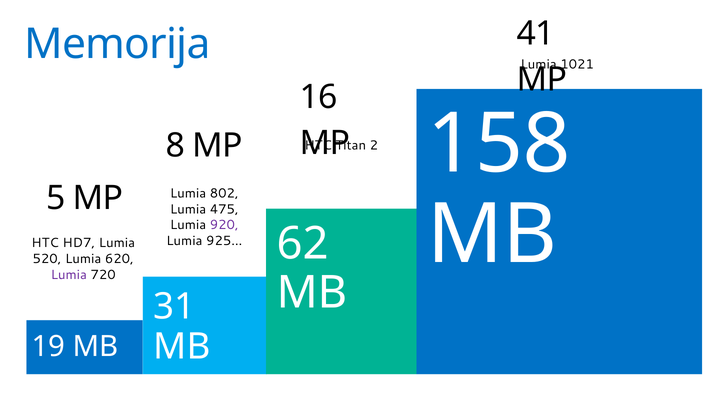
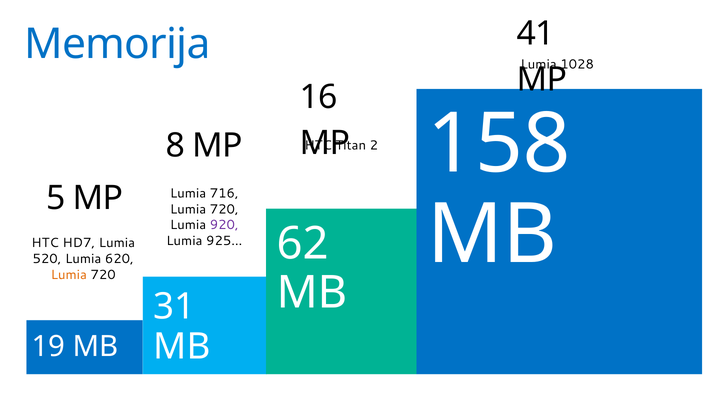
1021: 1021 -> 1028
802: 802 -> 716
475 at (224, 209): 475 -> 720
Lumia at (69, 275) colour: purple -> orange
